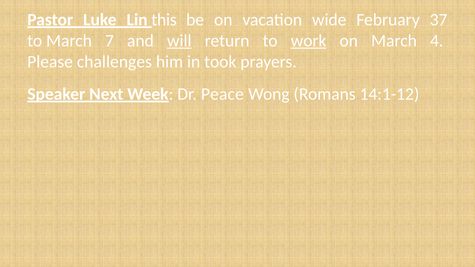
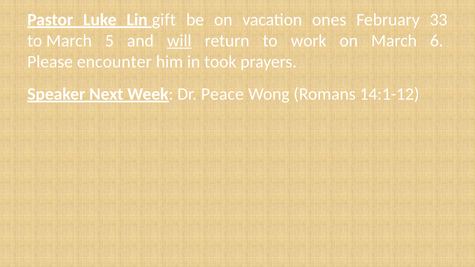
this: this -> gift
wide: wide -> ones
37: 37 -> 33
7: 7 -> 5
work underline: present -> none
4: 4 -> 6
challenges: challenges -> encounter
